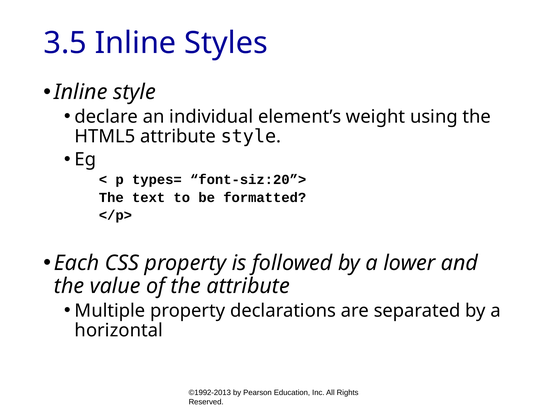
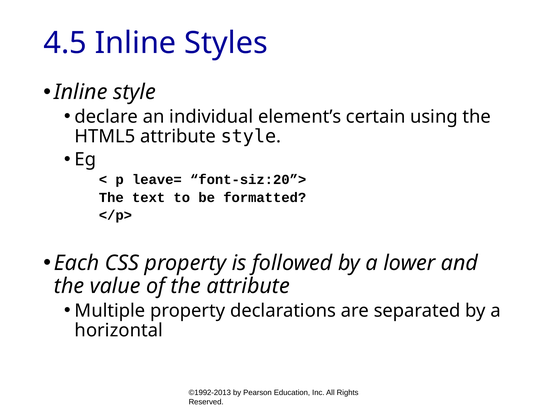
3.5: 3.5 -> 4.5
weight: weight -> certain
types=: types= -> leave=
